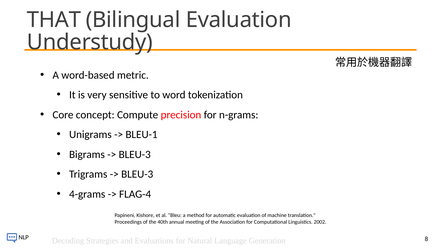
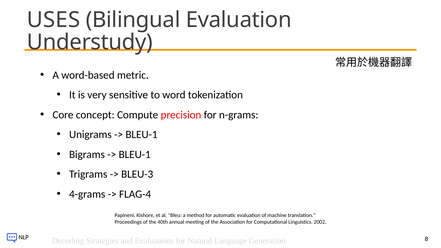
THAT: THAT -> USES
BLEU-3 at (135, 154): BLEU-3 -> BLEU-1
